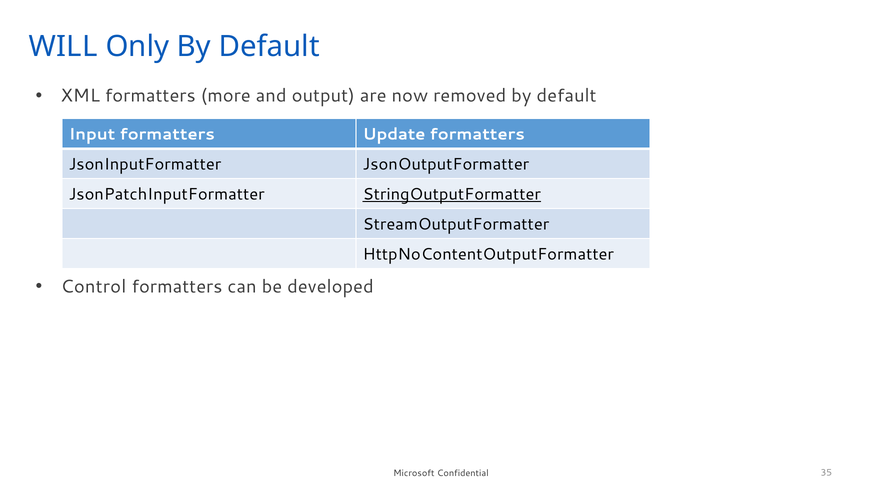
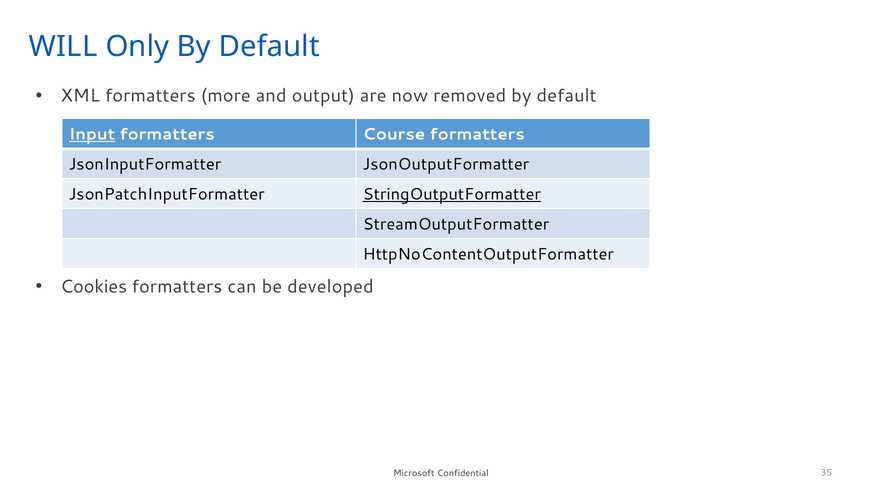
Input underline: none -> present
Update: Update -> Course
Control: Control -> Cookies
